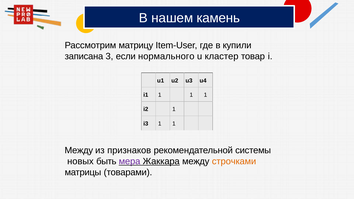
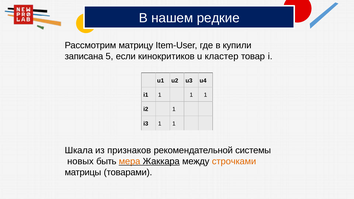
камень: камень -> редкие
3: 3 -> 5
нормального: нормального -> кинокритиков
Между at (79, 150): Между -> Шкала
мера colour: purple -> orange
